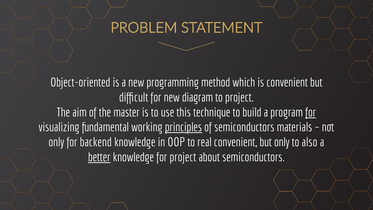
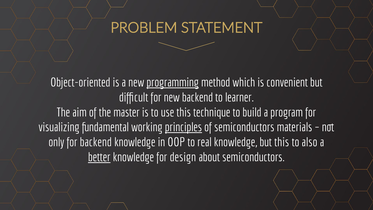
programming underline: none -> present
new diagram: diagram -> backend
to project: project -> learner
for at (311, 112) underline: present -> none
real convenient: convenient -> knowledge
but only: only -> this
for project: project -> design
